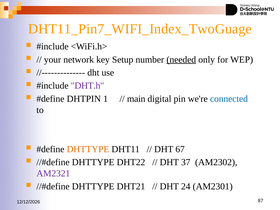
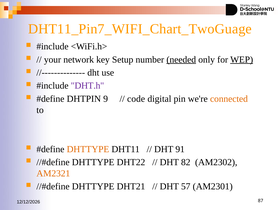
DHT11_Pin7_WIFI_Index_TwoGuage: DHT11_Pin7_WIFI_Index_TwoGuage -> DHT11_Pin7_WIFI_Chart_TwoGuage
WEP underline: none -> present
1: 1 -> 9
main: main -> code
connected colour: blue -> orange
67: 67 -> 91
37: 37 -> 82
AM2321 colour: purple -> orange
24: 24 -> 57
